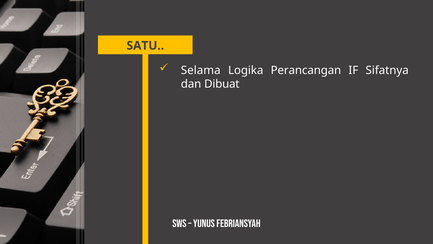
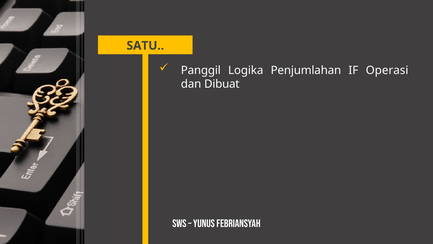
Selama: Selama -> Panggil
Perancangan: Perancangan -> Penjumlahan
Sifatnya: Sifatnya -> Operasi
